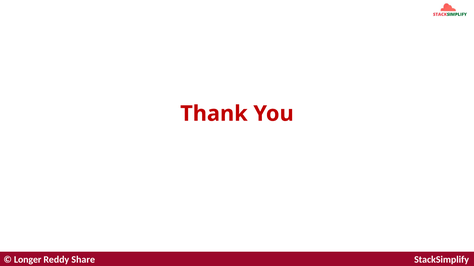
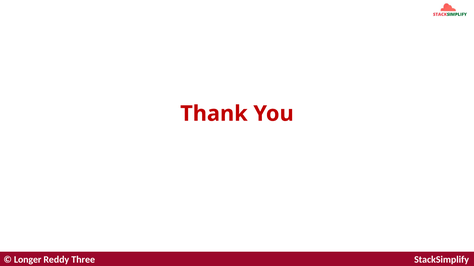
Share: Share -> Three
